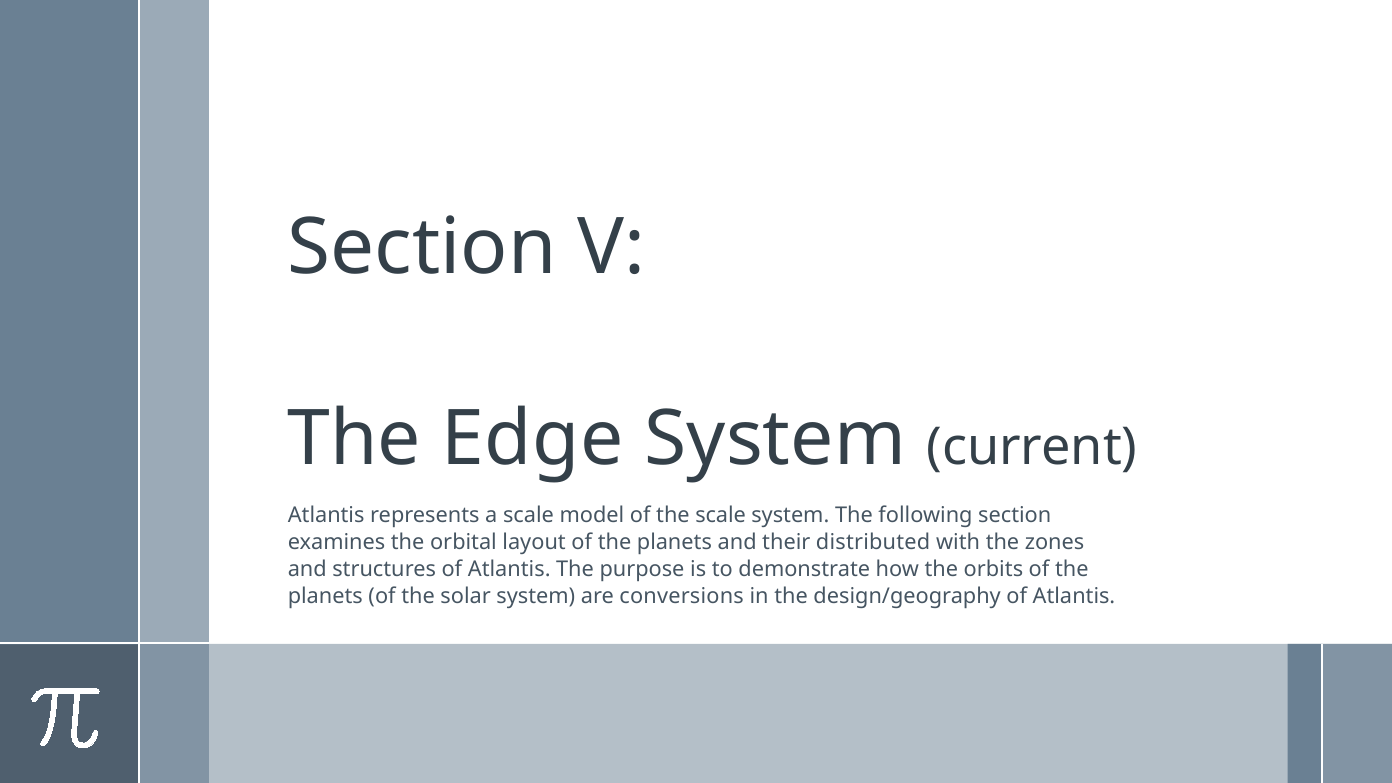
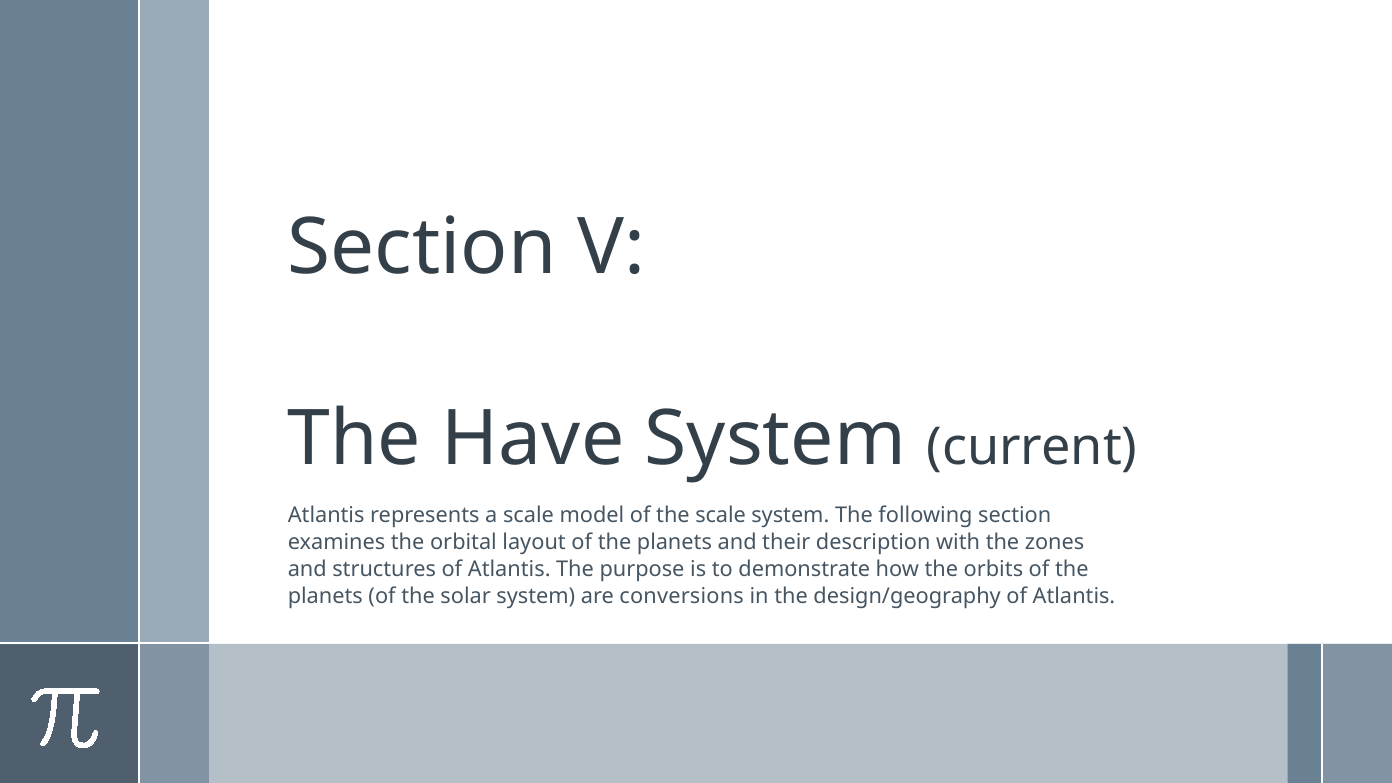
Edge: Edge -> Have
distributed: distributed -> description
